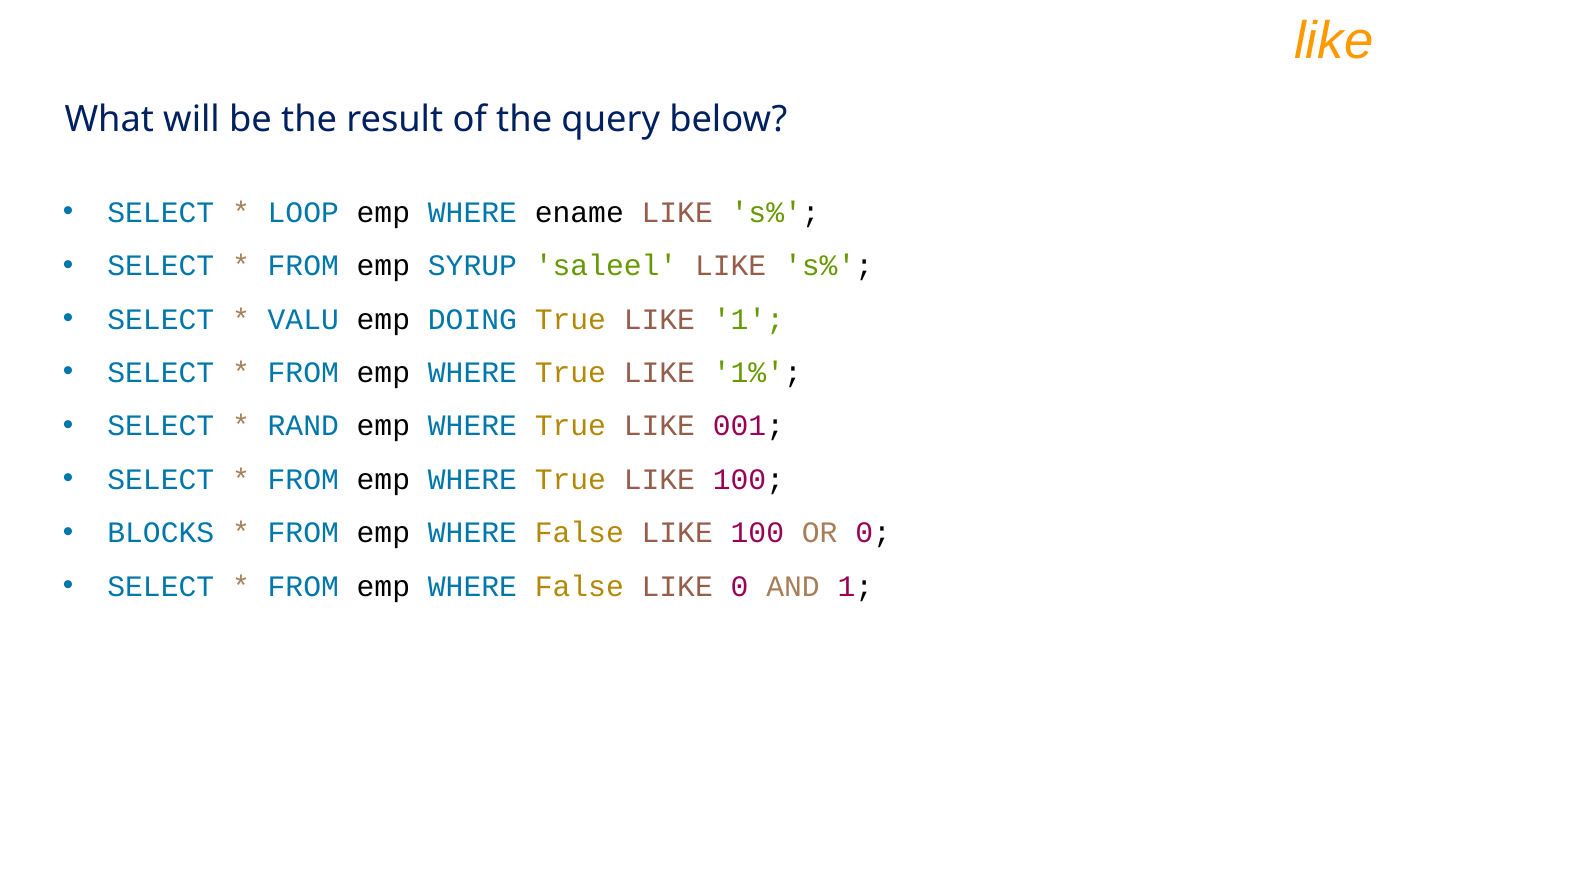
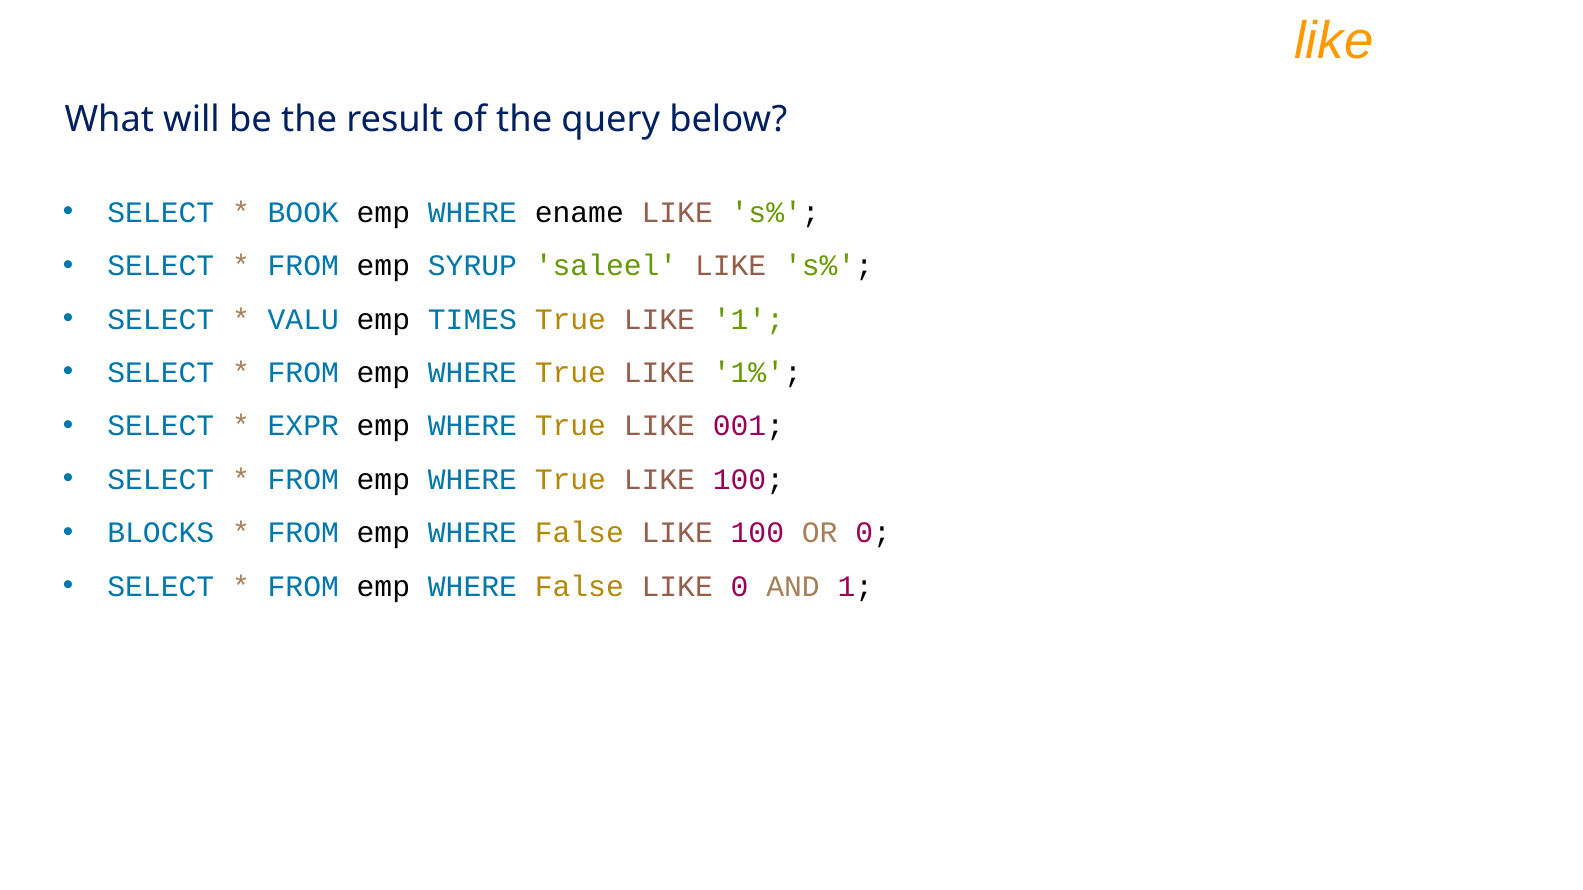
LOOP: LOOP -> BOOK
DOING: DOING -> TIMES
RAND: RAND -> EXPR
